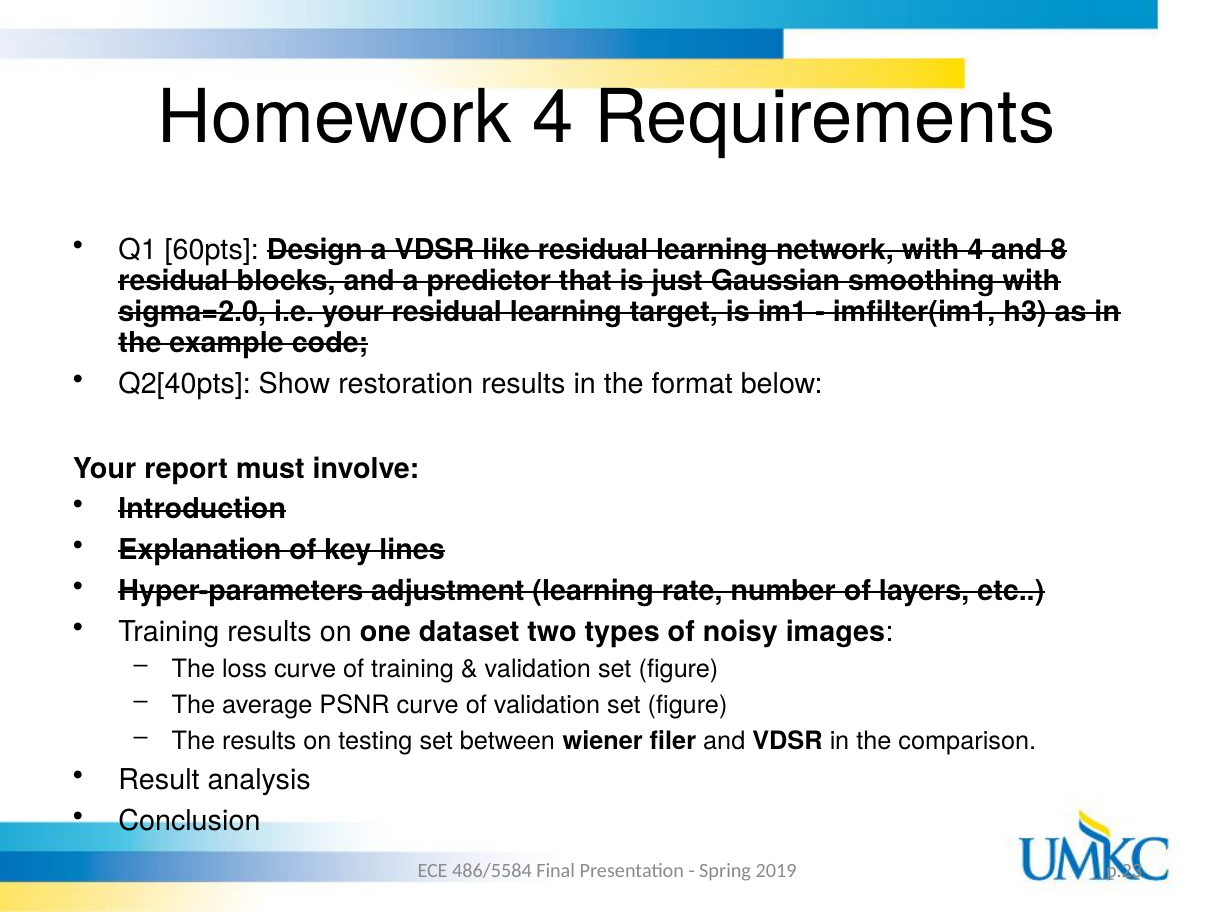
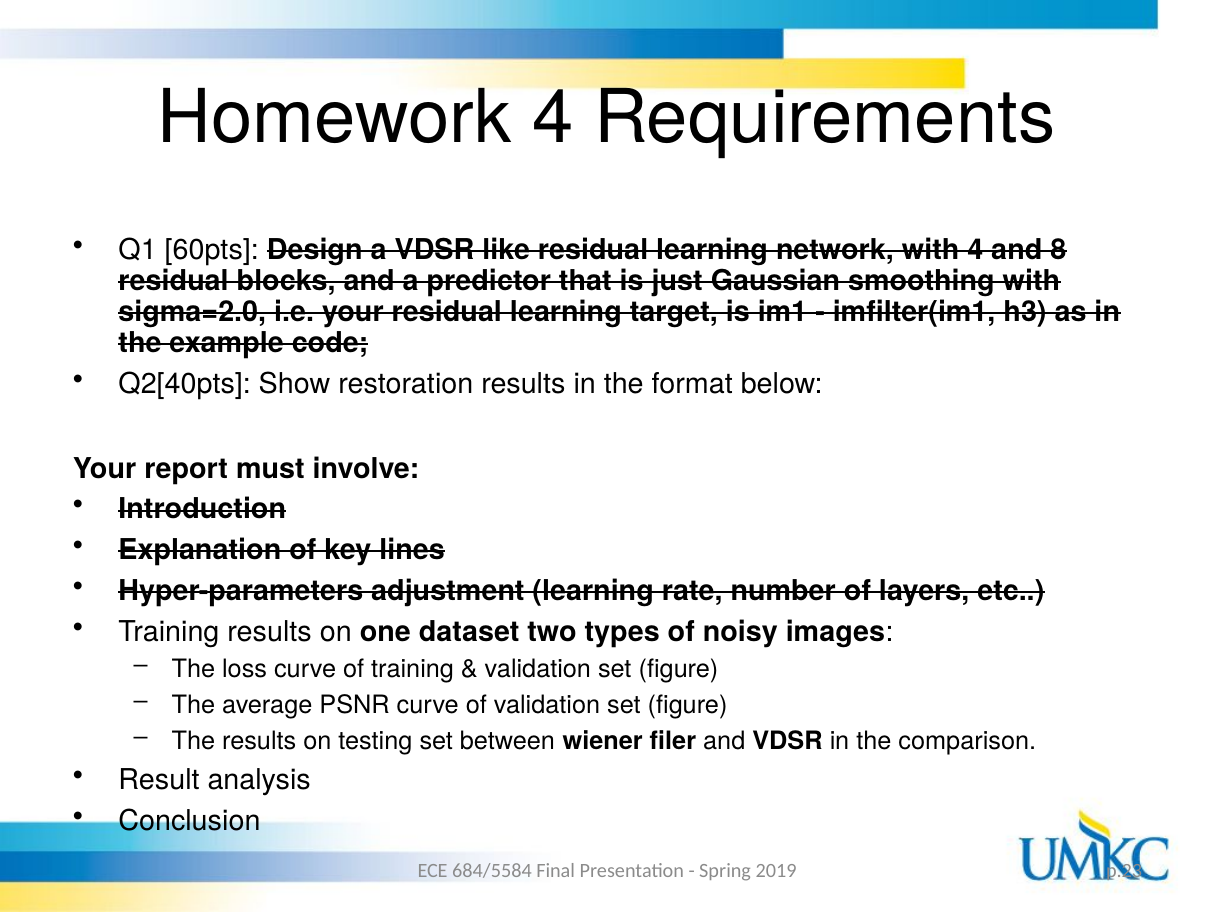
486/5584: 486/5584 -> 684/5584
